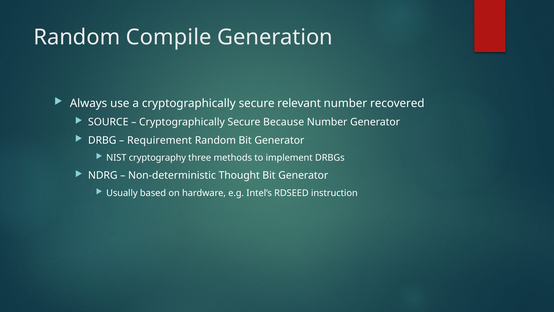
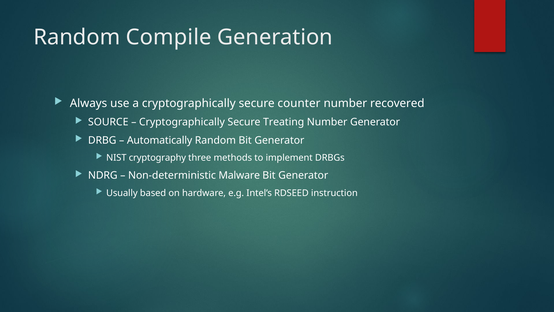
relevant: relevant -> counter
Because: Because -> Treating
Requirement: Requirement -> Automatically
Thought: Thought -> Malware
